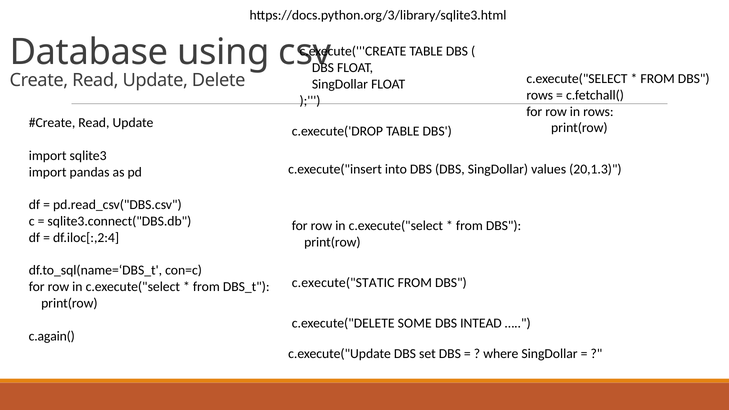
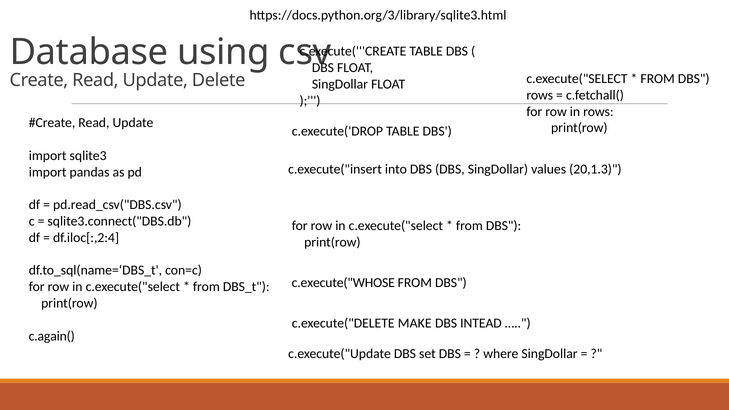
c.execute("STATIC: c.execute("STATIC -> c.execute("WHOSE
SOME: SOME -> MAKE
